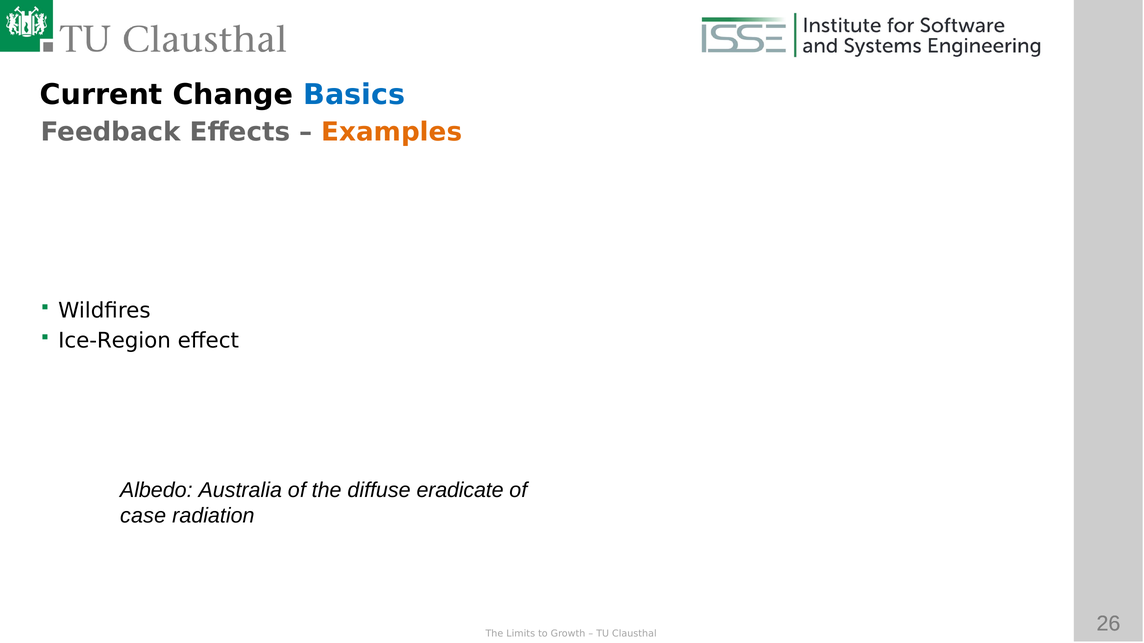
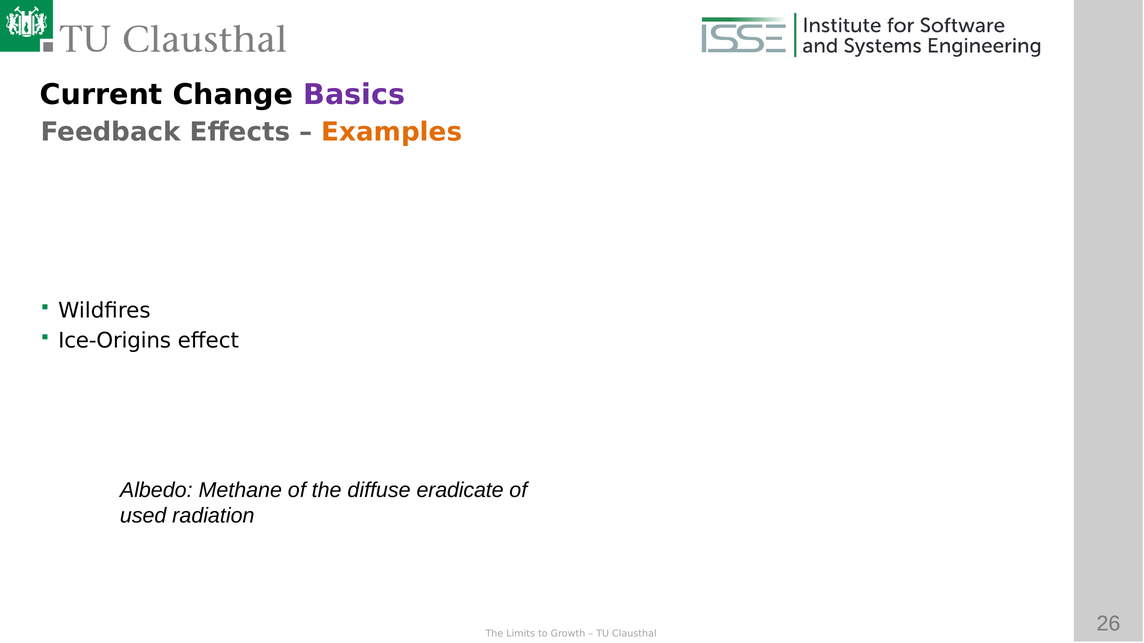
Basics colour: blue -> purple
Ice-Region: Ice-Region -> Ice-Origins
Australia: Australia -> Methane
case: case -> used
